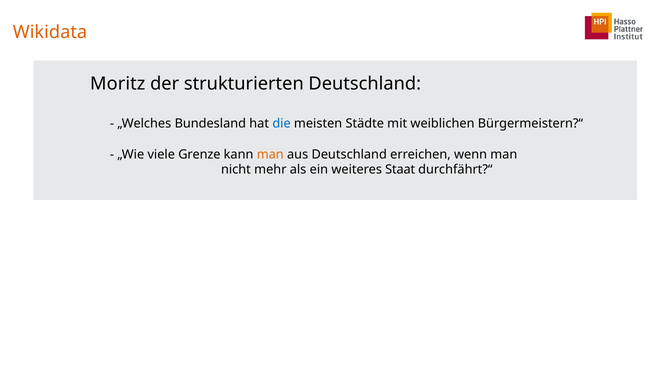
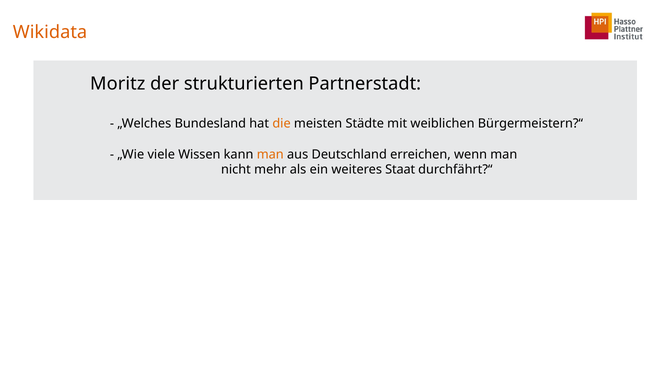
strukturierten Deutschland: Deutschland -> Partnerstadt
die colour: blue -> orange
Grenze: Grenze -> Wissen
